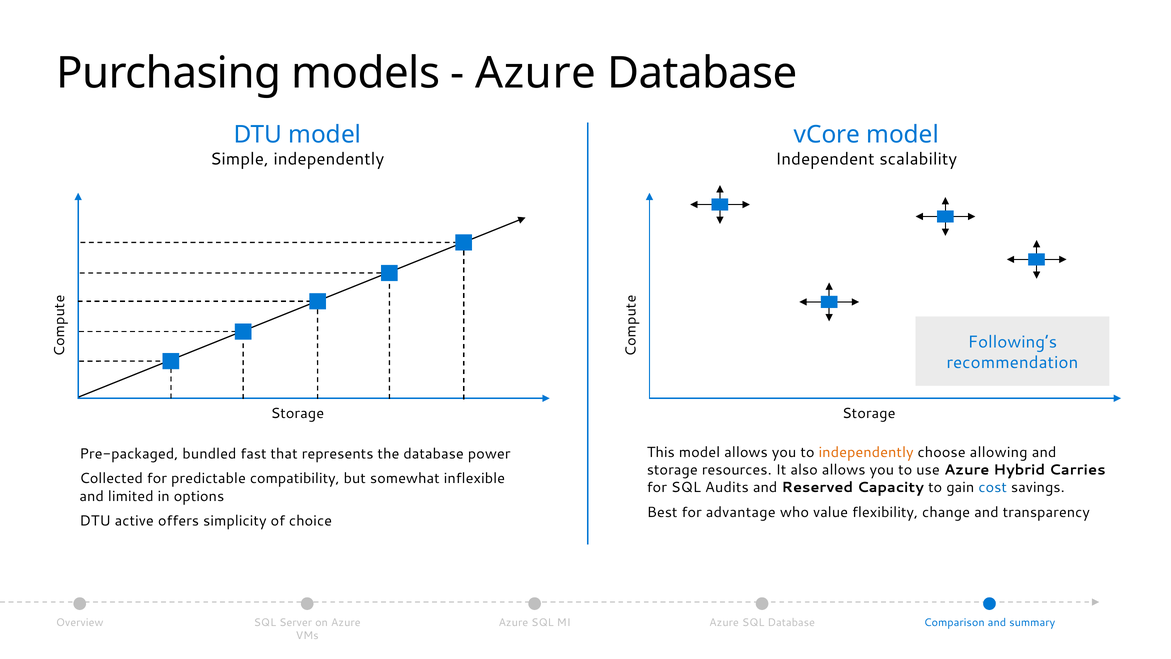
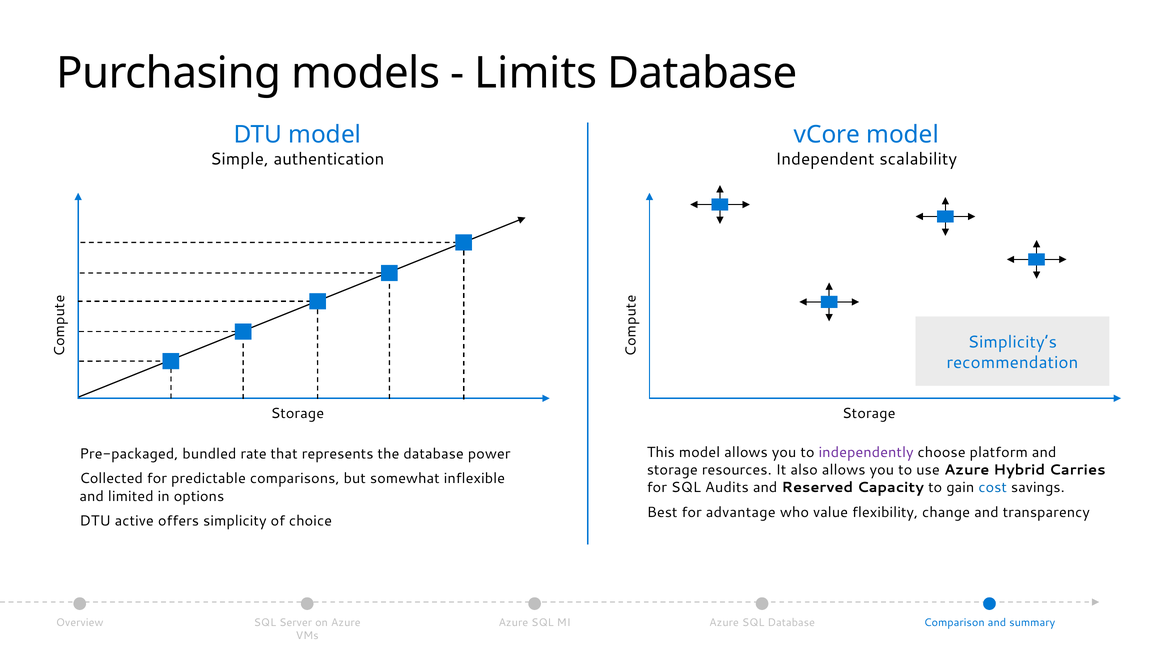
Azure at (536, 73): Azure -> Limits
Simple independently: independently -> authentication
Following’s: Following’s -> Simplicity’s
independently at (866, 452) colour: orange -> purple
allowing: allowing -> platform
fast: fast -> rate
compatibility: compatibility -> comparisons
